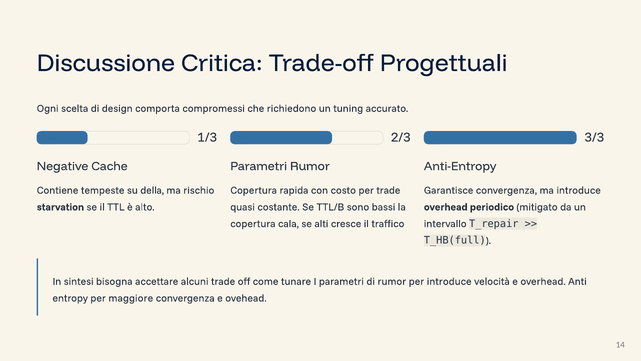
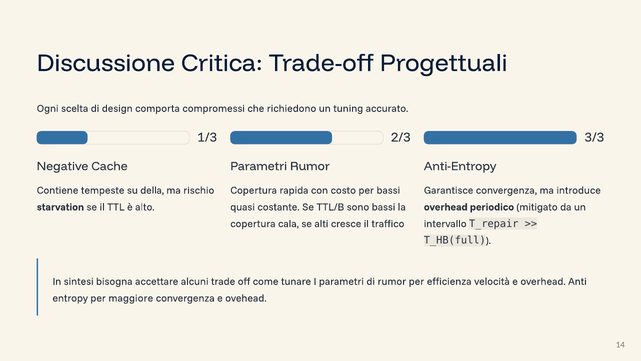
per trade: trade -> bassi
per introduce: introduce -> efficienza
